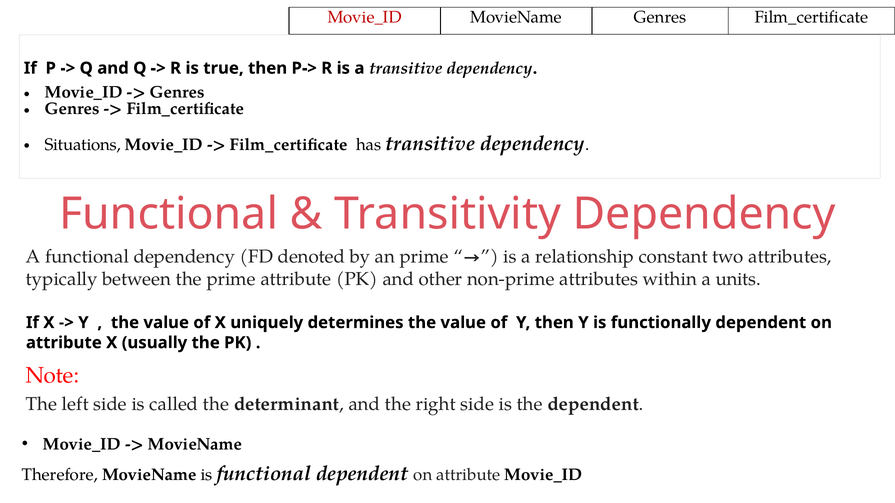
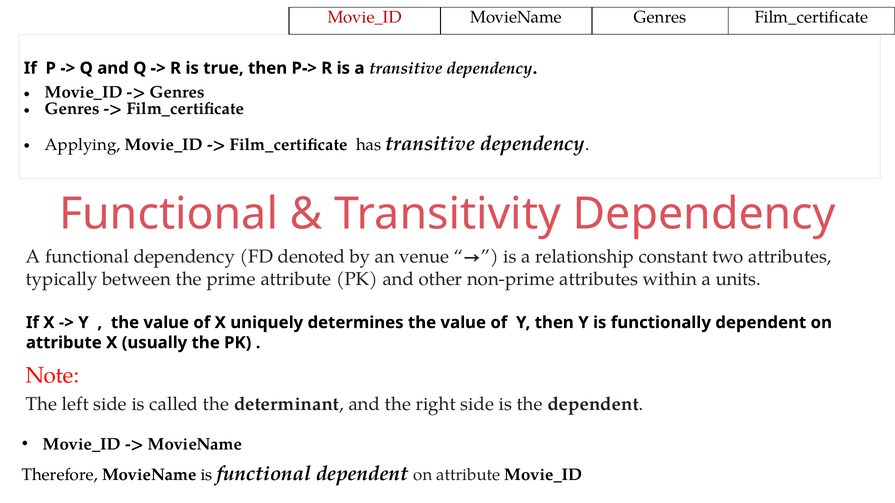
Situations: Situations -> Applying
an prime: prime -> venue
